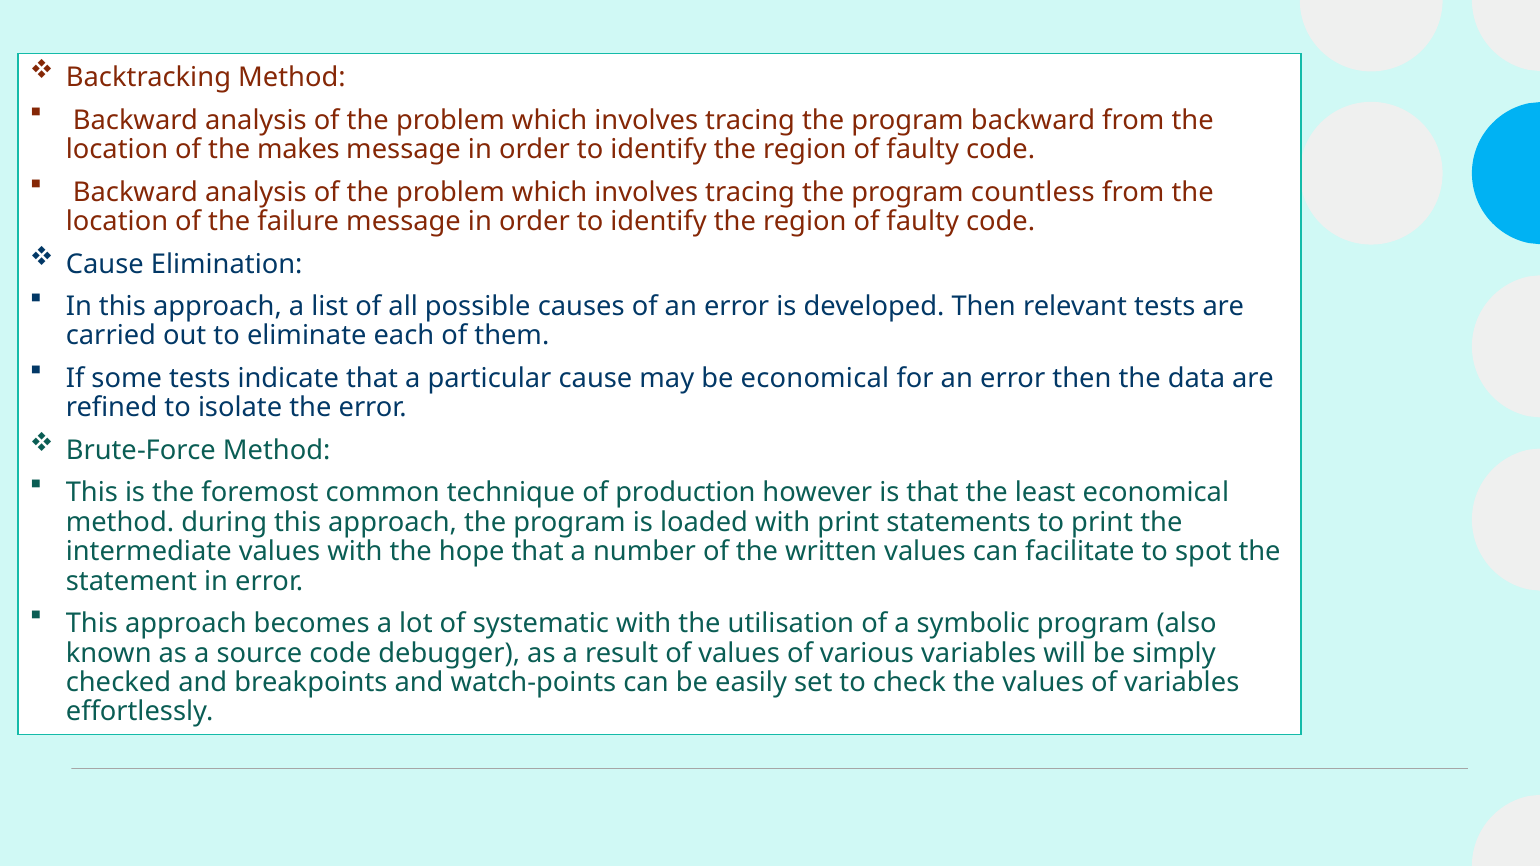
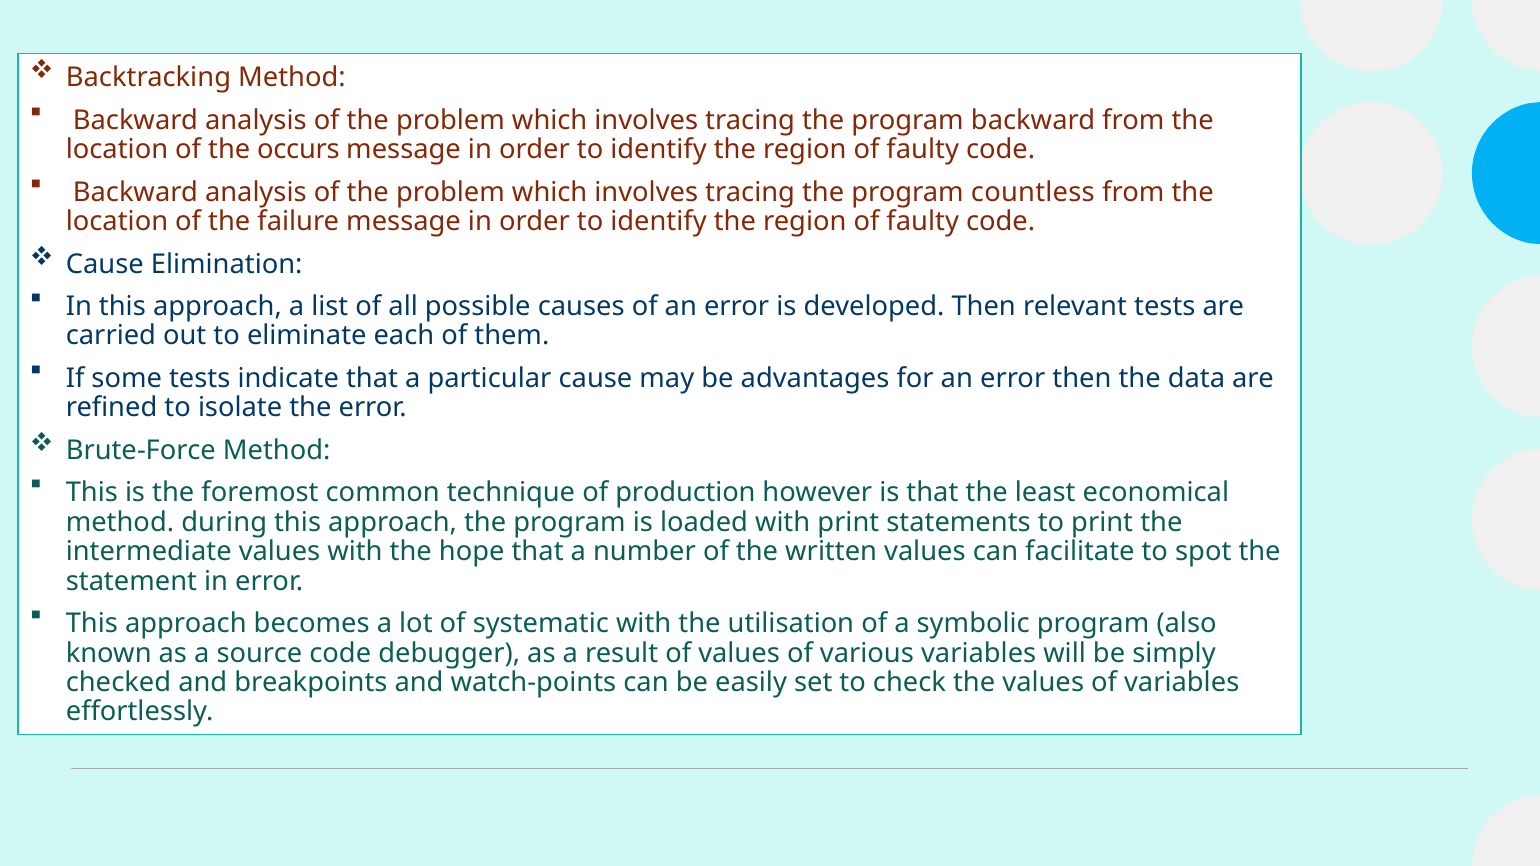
makes: makes -> occurs
be economical: economical -> advantages
